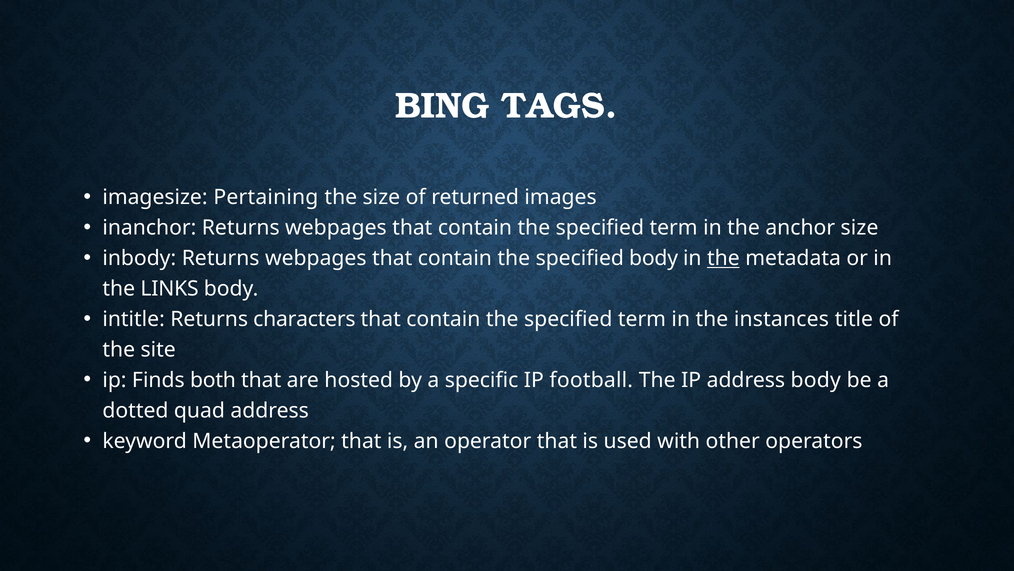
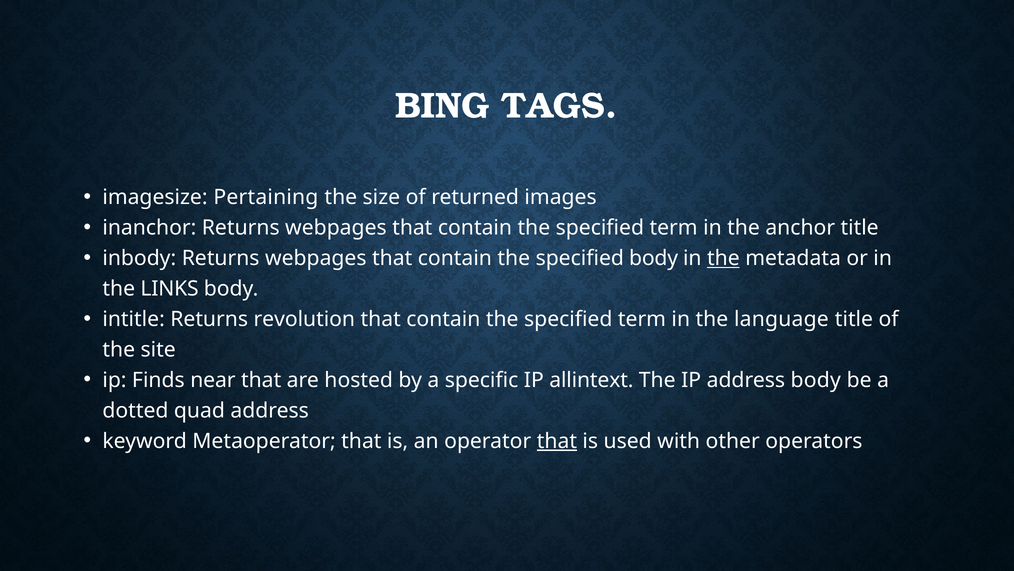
anchor size: size -> title
characters: characters -> revolution
instances: instances -> language
both: both -> near
football: football -> allintext
that at (557, 441) underline: none -> present
